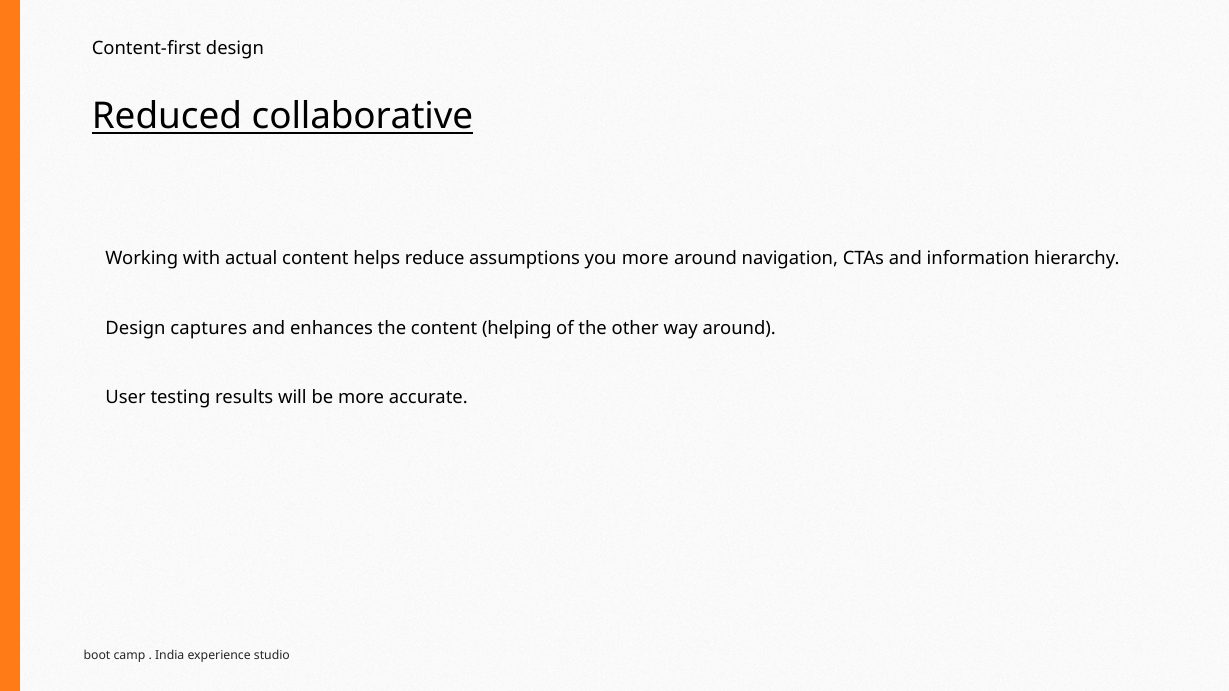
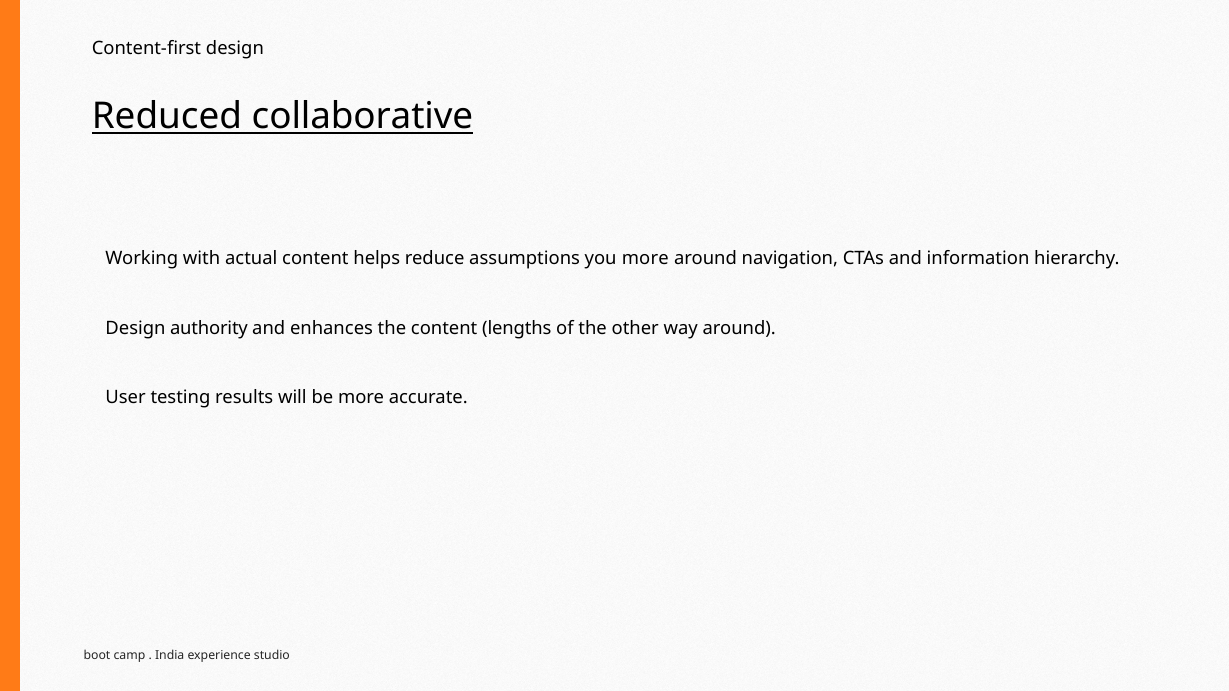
captures: captures -> authority
helping: helping -> lengths
